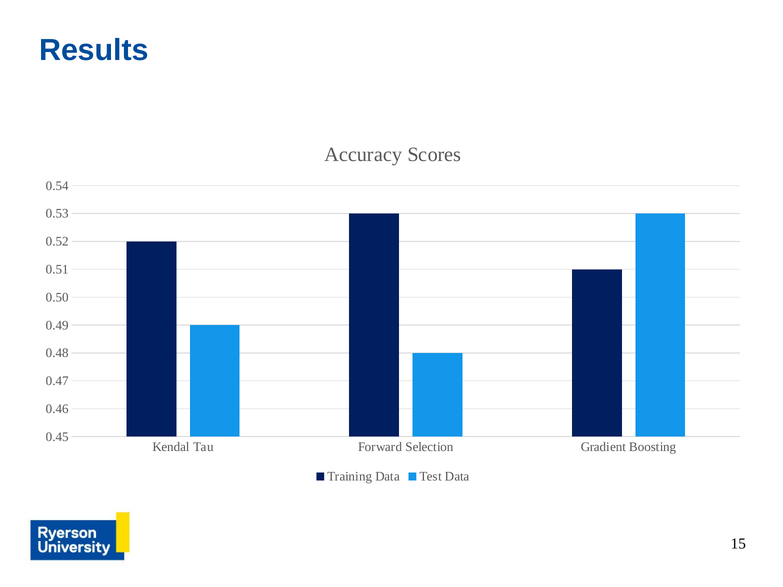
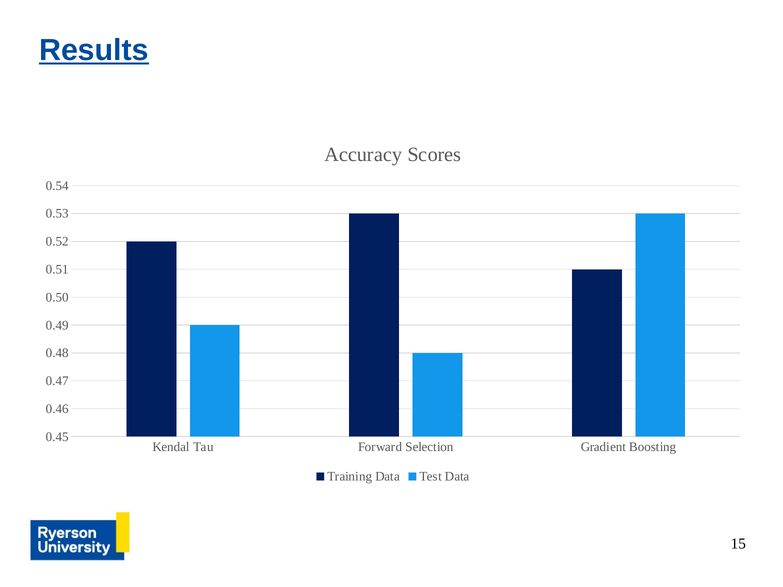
Results underline: none -> present
